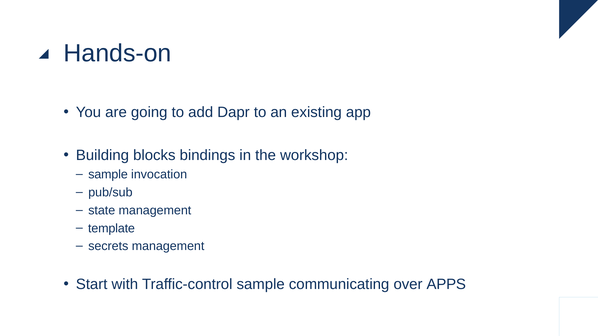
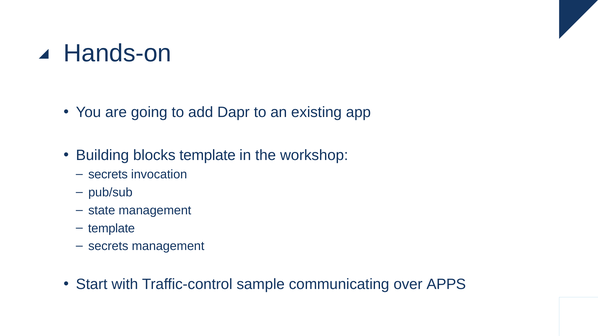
blocks bindings: bindings -> template
sample at (108, 175): sample -> secrets
